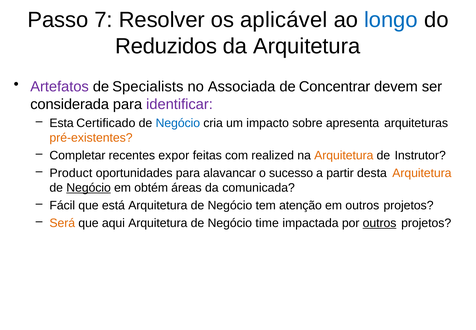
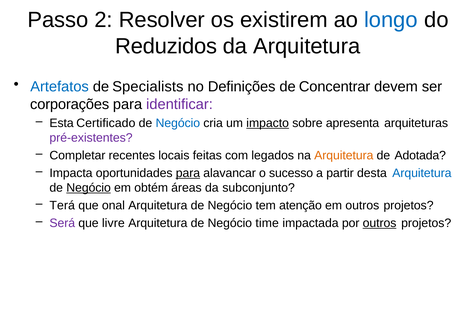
7: 7 -> 2
aplicável: aplicável -> existirem
Artefatos colour: purple -> blue
Associada: Associada -> Definições
considerada: considerada -> corporações
impacto underline: none -> present
pré-existentes colour: orange -> purple
expor: expor -> locais
realized: realized -> legados
Instrutor: Instrutor -> Adotada
Product: Product -> Impacta
para at (188, 173) underline: none -> present
Arquitetura at (422, 173) colour: orange -> blue
comunicada: comunicada -> subconjunto
Fácil: Fácil -> Terá
está: está -> onal
Será colour: orange -> purple
aqui: aqui -> livre
